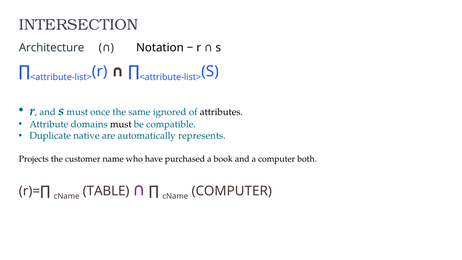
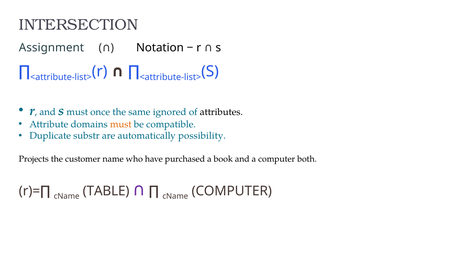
Architecture: Architecture -> Assignment
must at (121, 124) colour: black -> orange
native: native -> substr
represents: represents -> possibility
